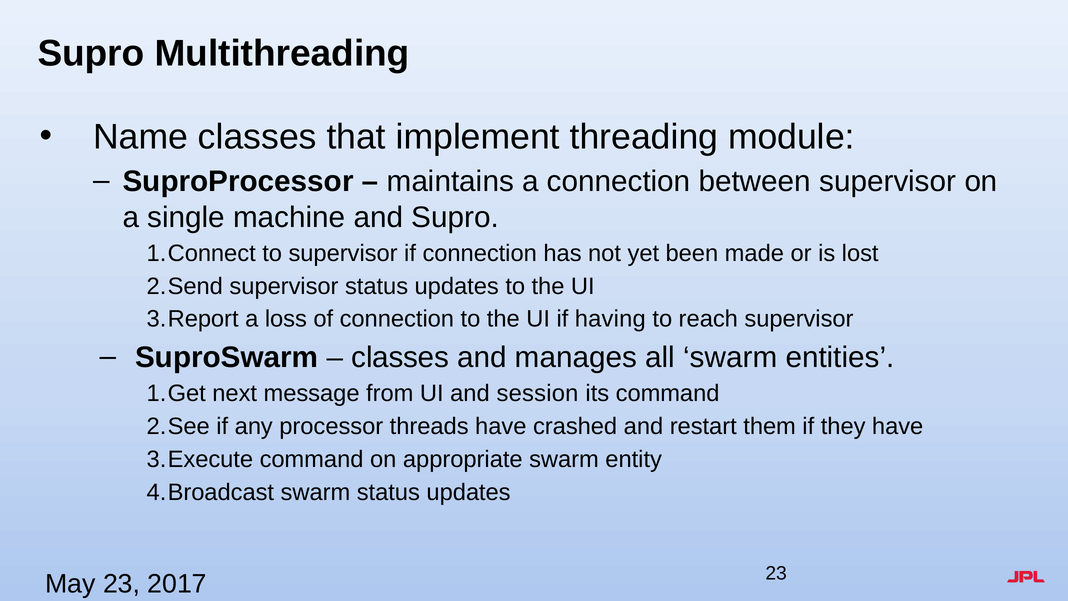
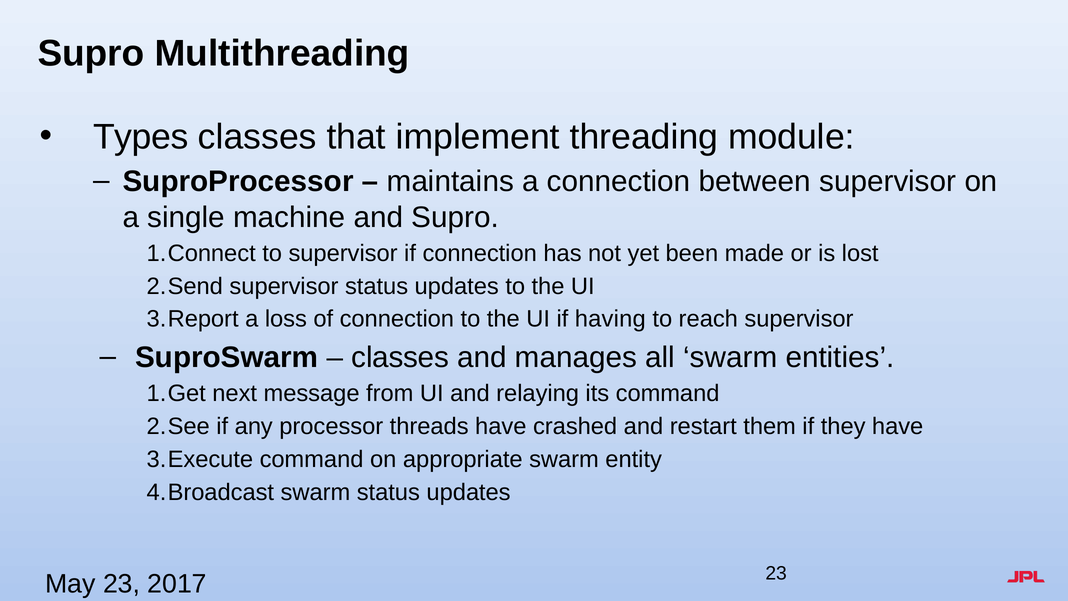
Name: Name -> Types
session: session -> relaying
